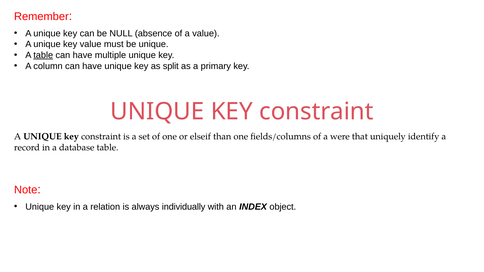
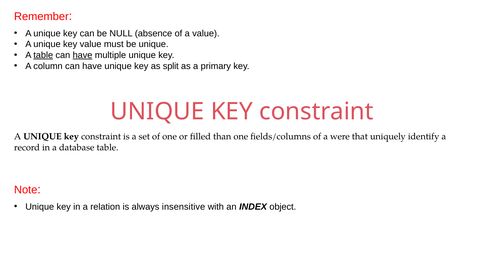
have at (83, 55) underline: none -> present
elseif: elseif -> filled
individually: individually -> insensitive
